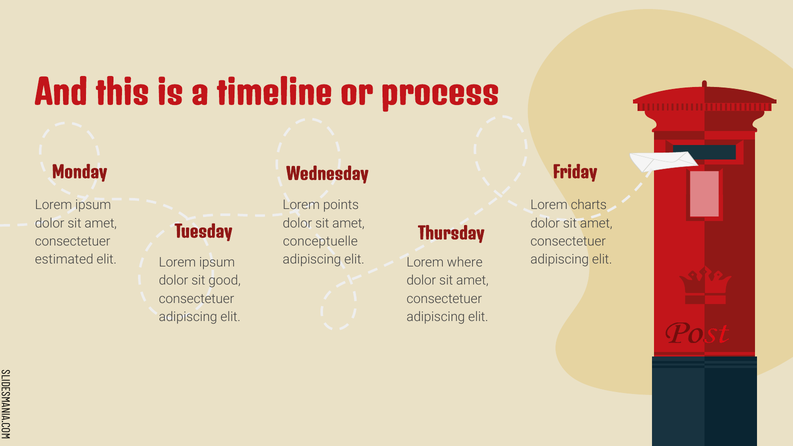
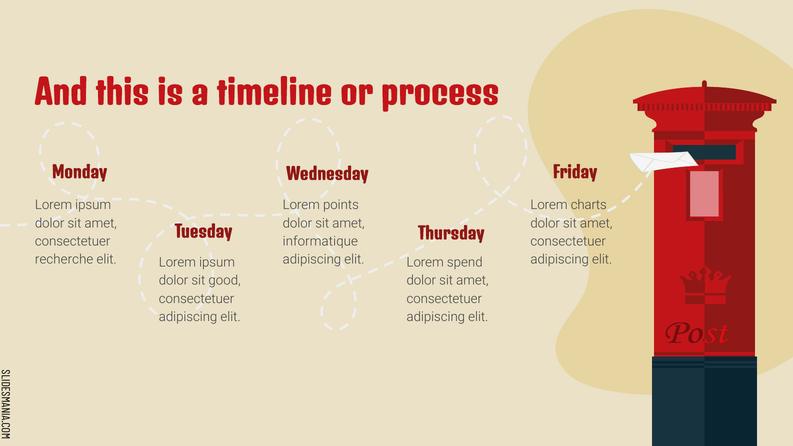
conceptuelle: conceptuelle -> informatique
estimated: estimated -> recherche
where: where -> spend
